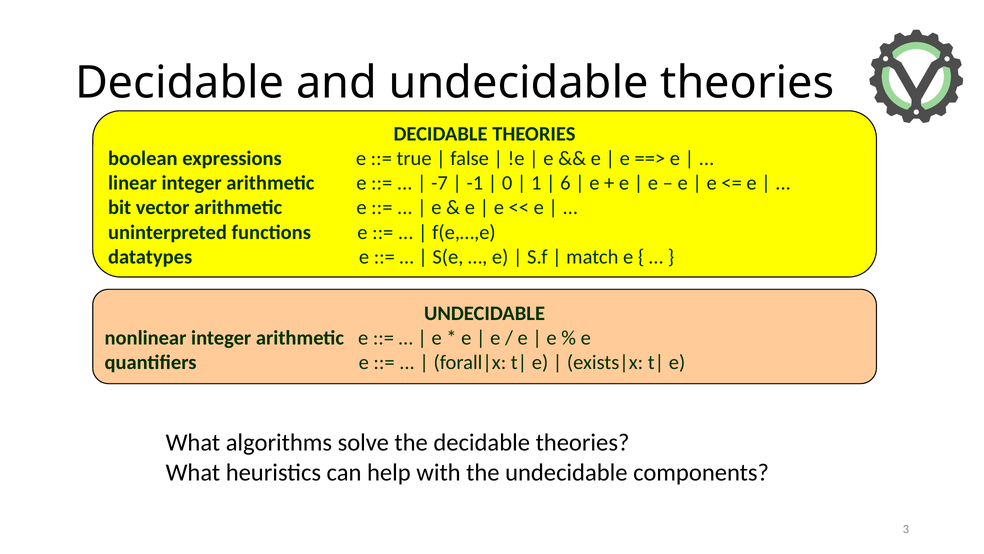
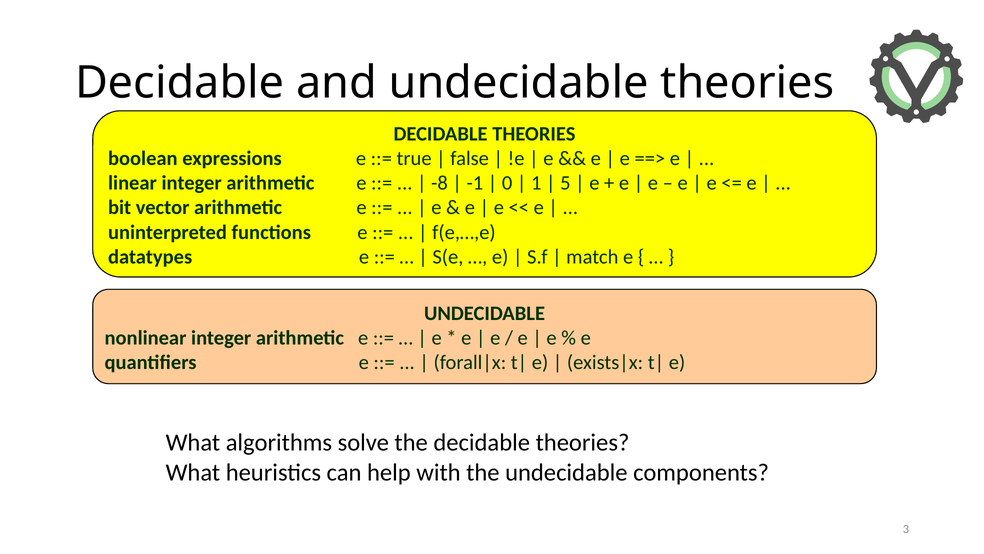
-7: -7 -> -8
6: 6 -> 5
